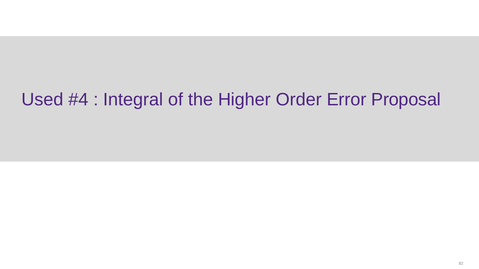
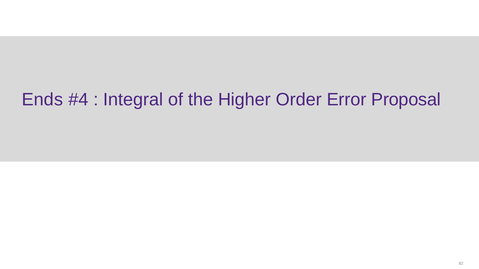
Used: Used -> Ends
